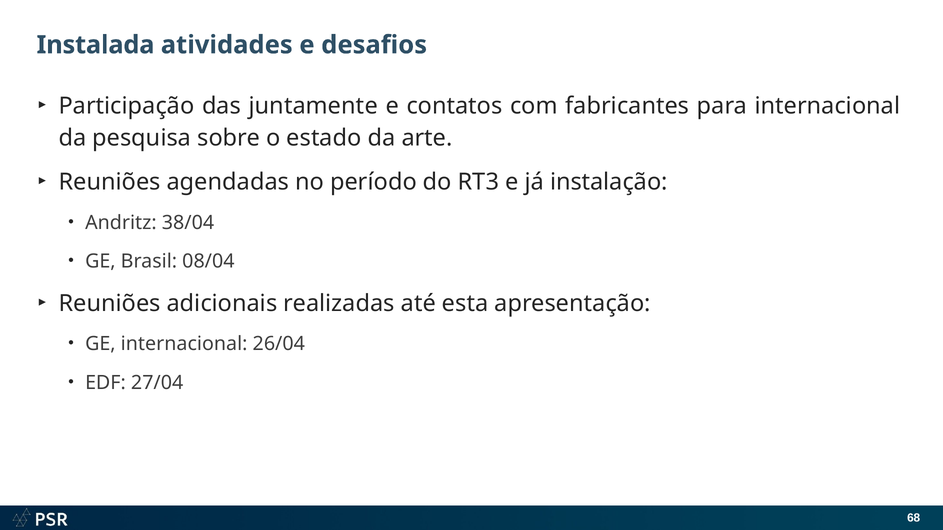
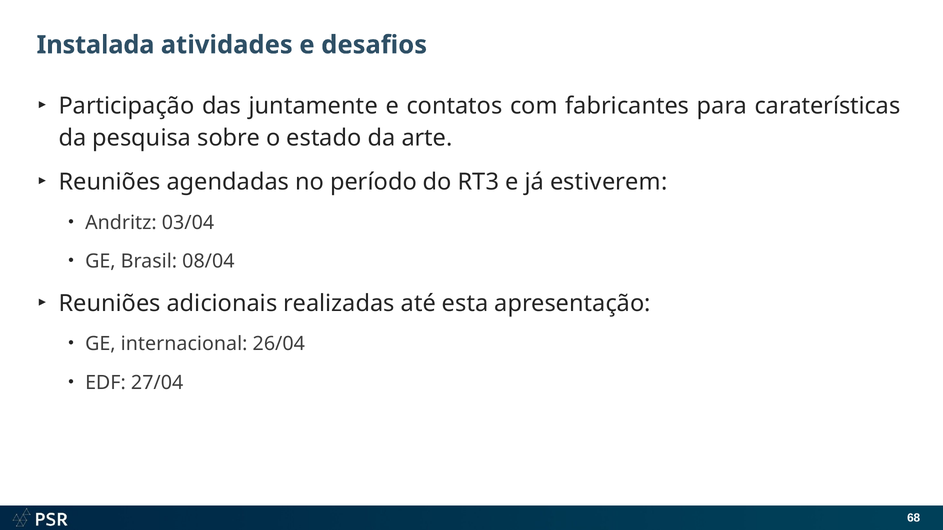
para internacional: internacional -> caraterísticas
instalação: instalação -> estiverem
38/04: 38/04 -> 03/04
